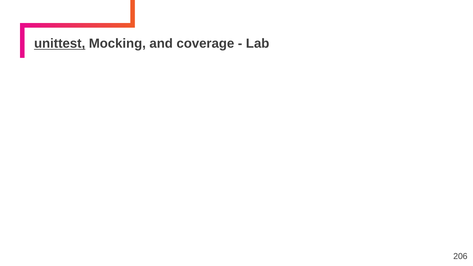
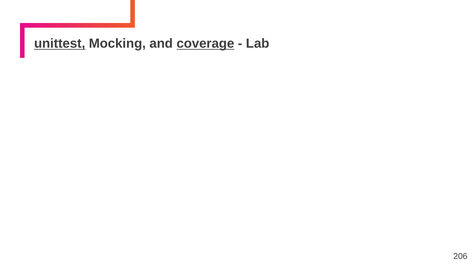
coverage underline: none -> present
